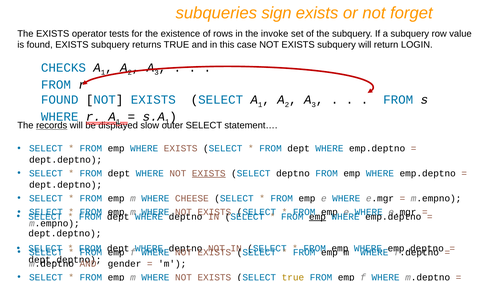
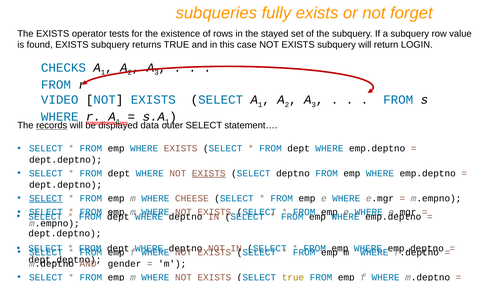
sign: sign -> fully
invoke: invoke -> stayed
FOUND at (60, 100): FOUND -> VIDEO
slow: slow -> data
SELECT at (46, 198) underline: none -> present
emp at (317, 216) underline: present -> none
